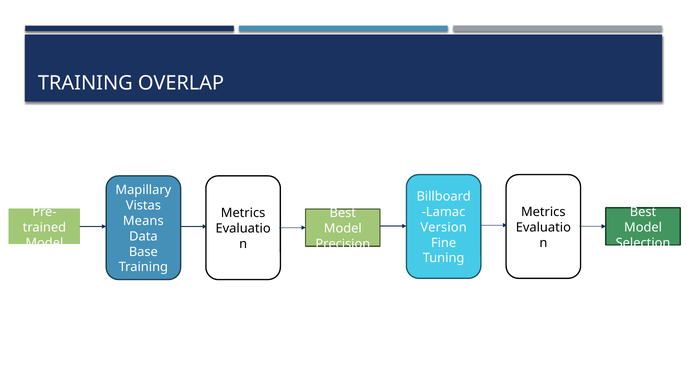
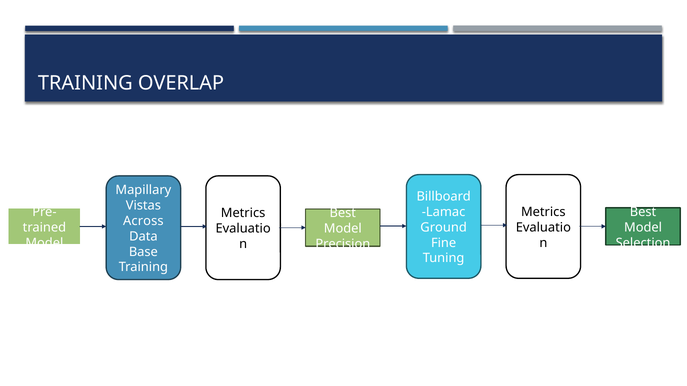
Means: Means -> Across
Version: Version -> Ground
